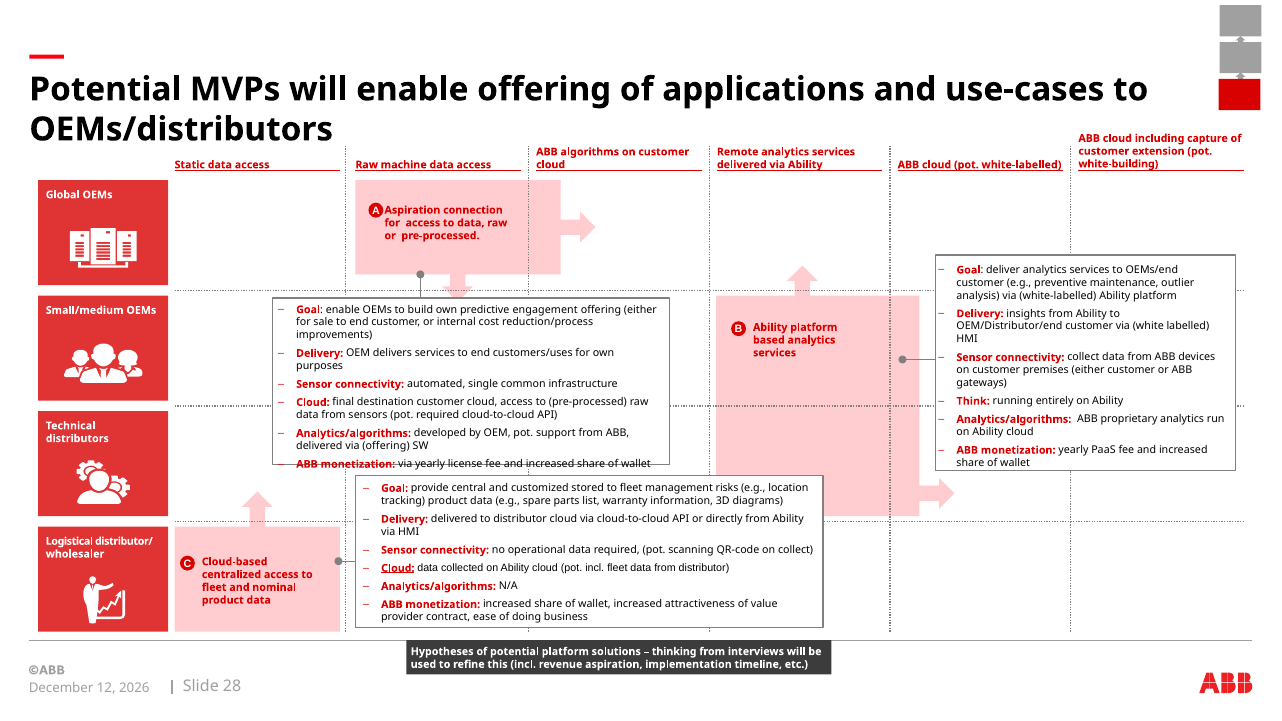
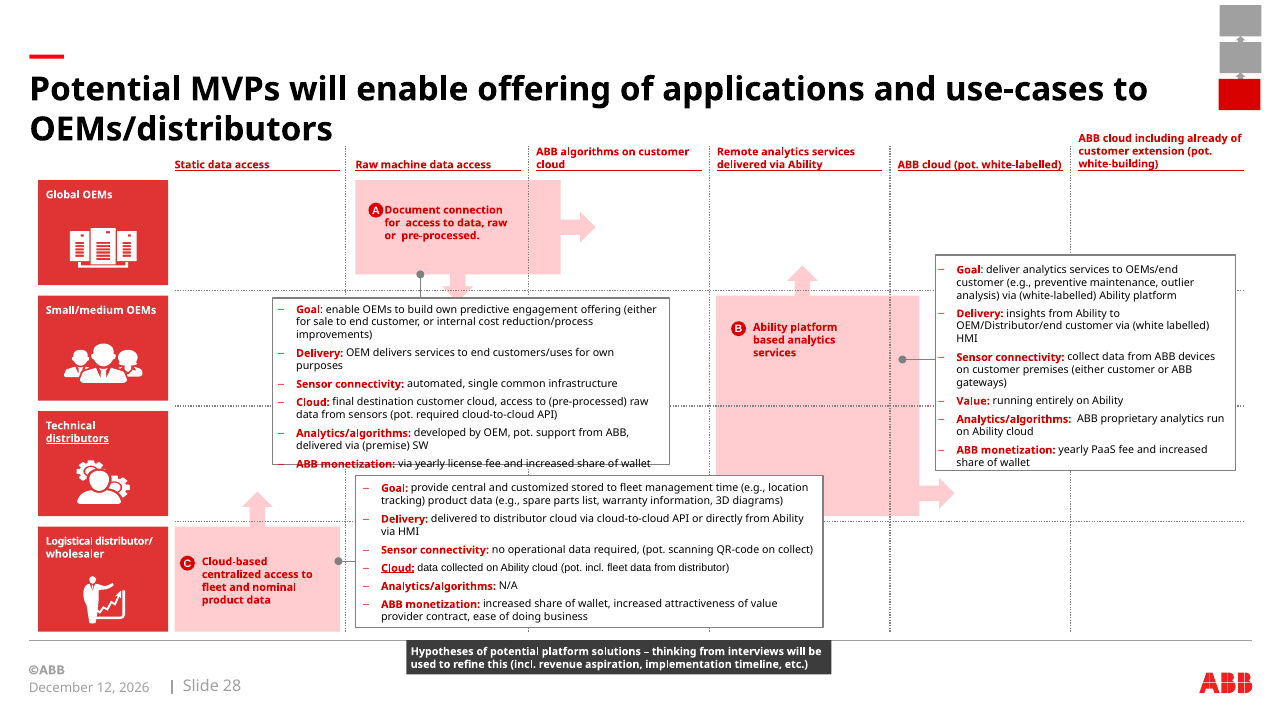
capture: capture -> already
Aspiration at (412, 210): Aspiration -> Document
Think at (973, 401): Think -> Value
distributors underline: none -> present
via offering: offering -> premise
risks: risks -> time
